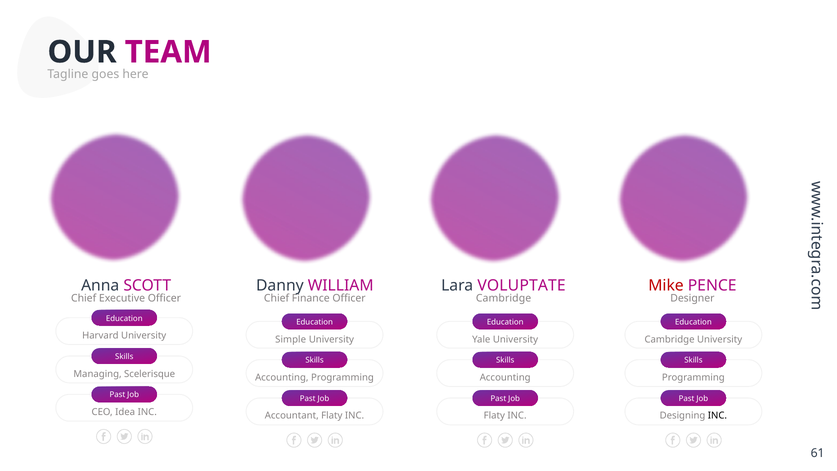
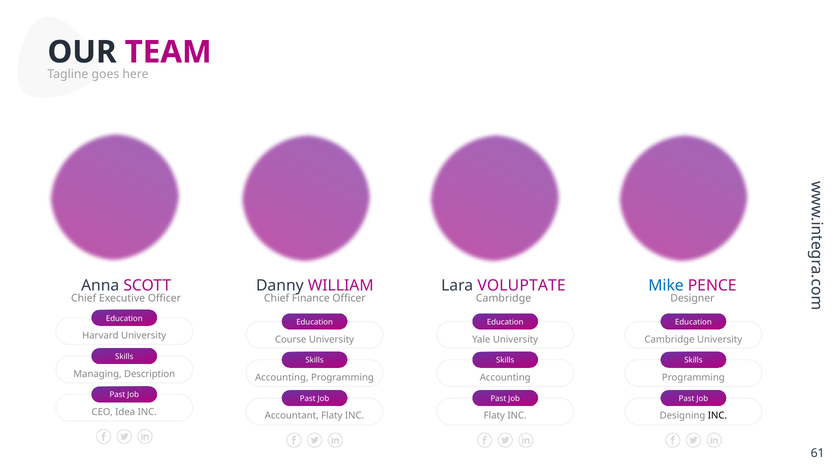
Mike colour: red -> blue
Simple: Simple -> Course
Scelerisque: Scelerisque -> Description
